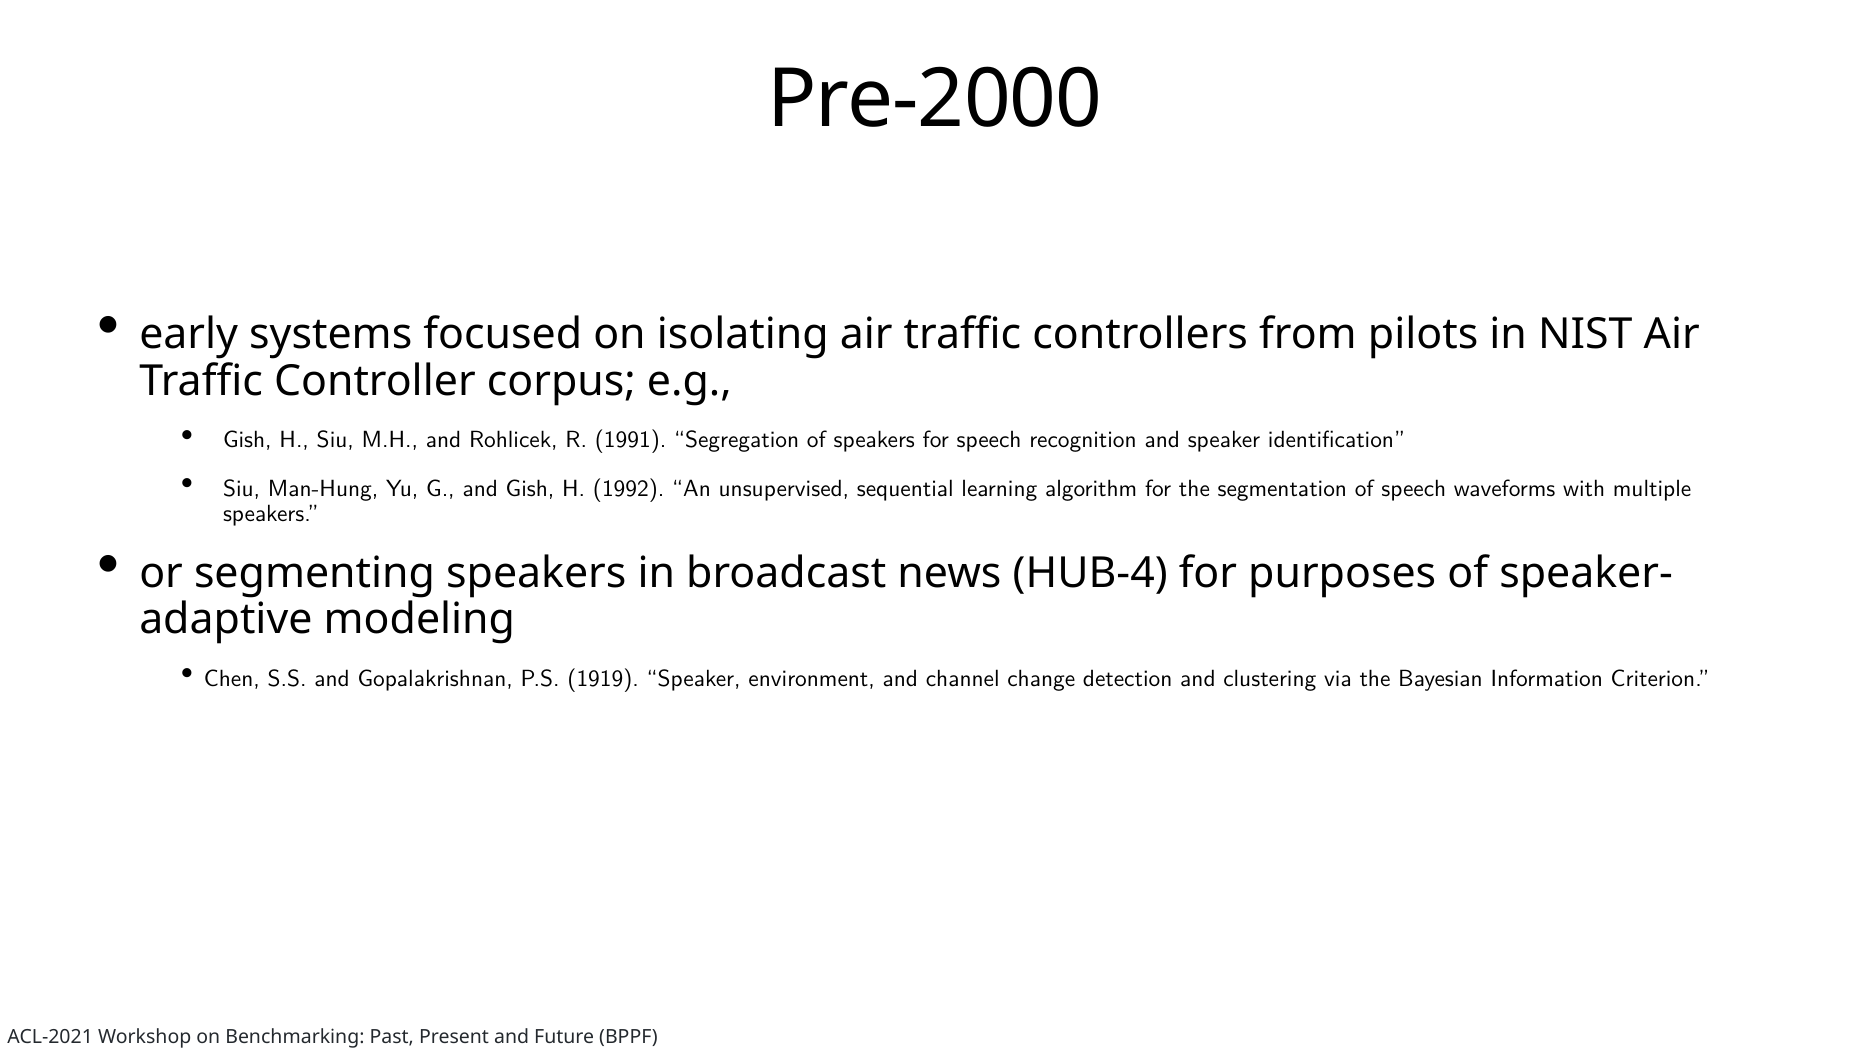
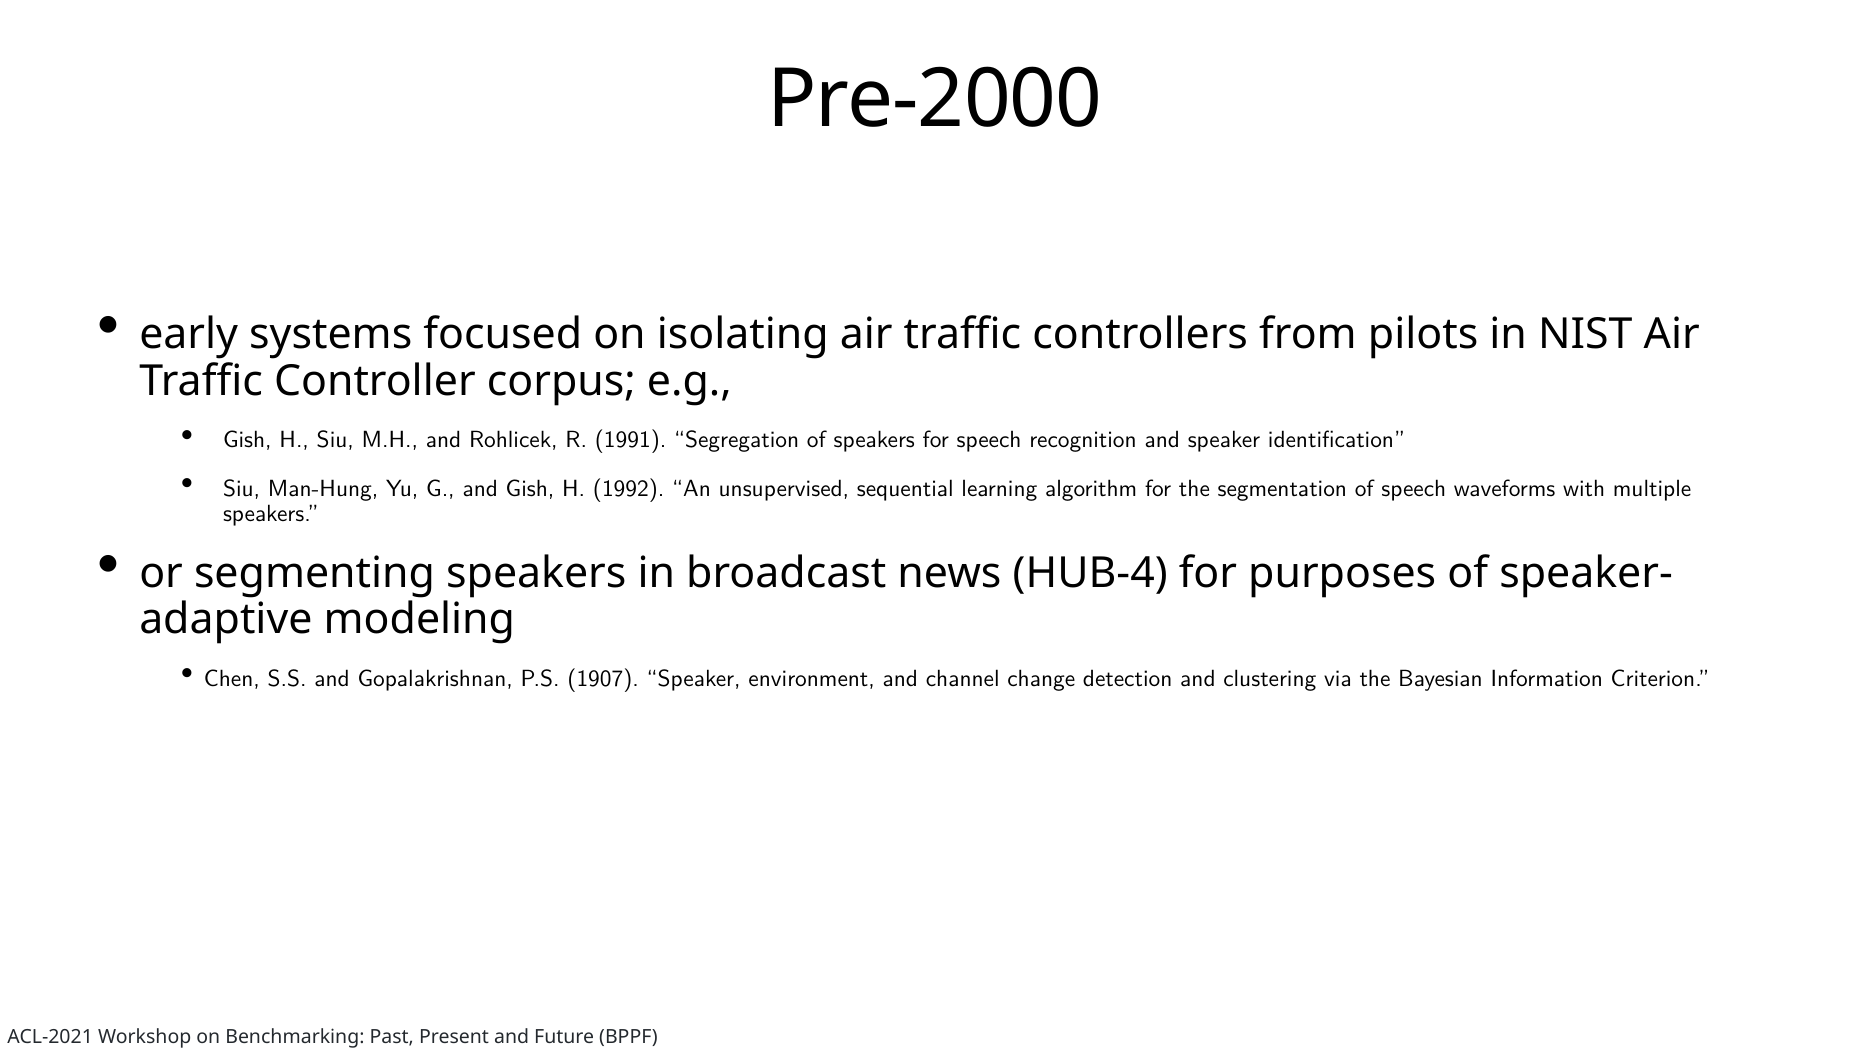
1919: 1919 -> 1907
